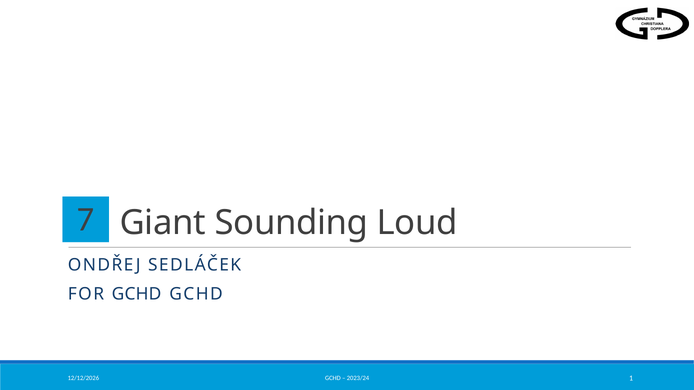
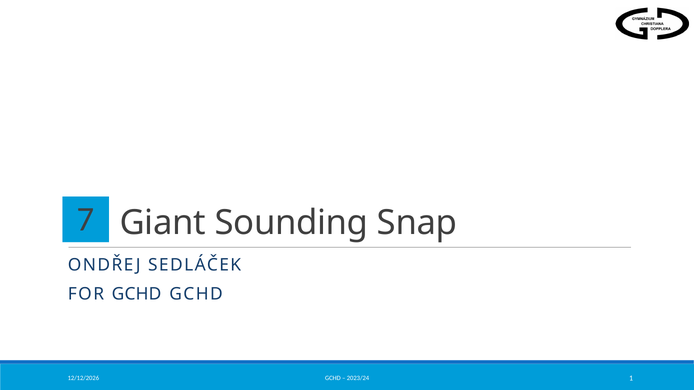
Loud: Loud -> Snap
